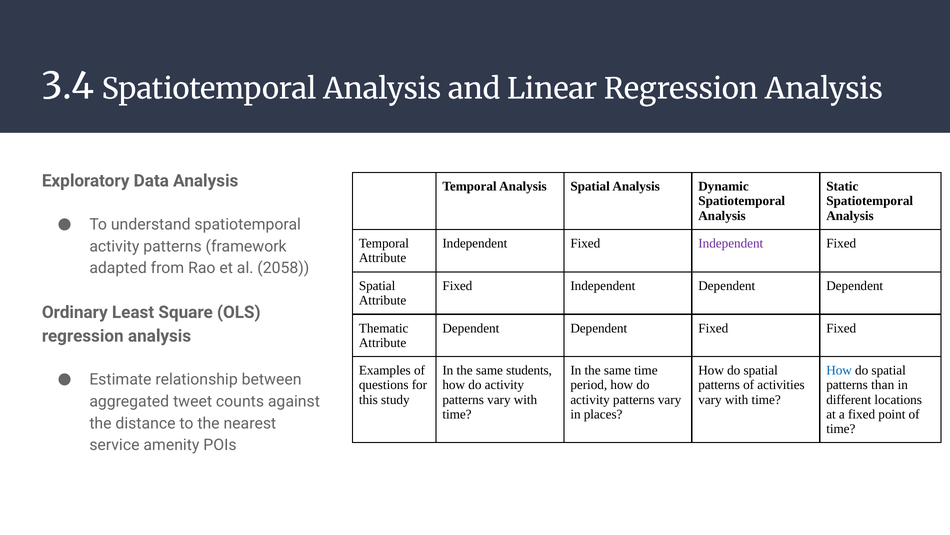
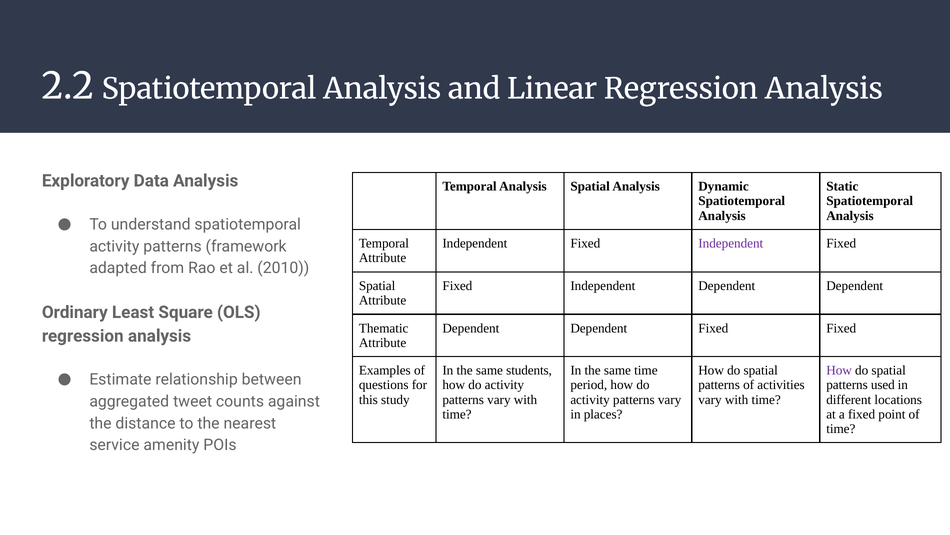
3.4: 3.4 -> 2.2
2058: 2058 -> 2010
How at (839, 370) colour: blue -> purple
than: than -> used
